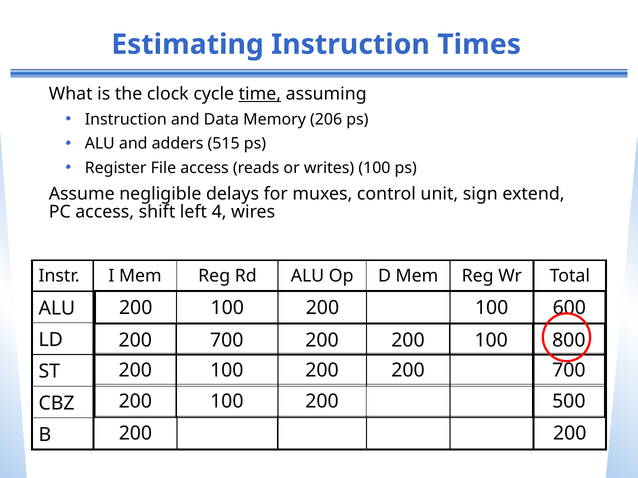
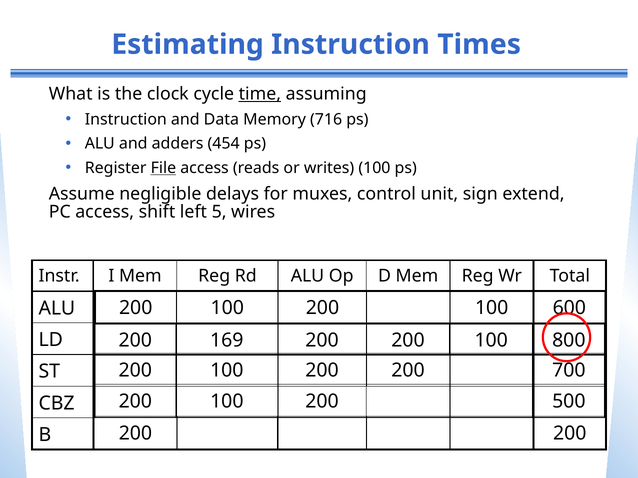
206: 206 -> 716
515: 515 -> 454
File underline: none -> present
4: 4 -> 5
700 at (227, 341): 700 -> 169
